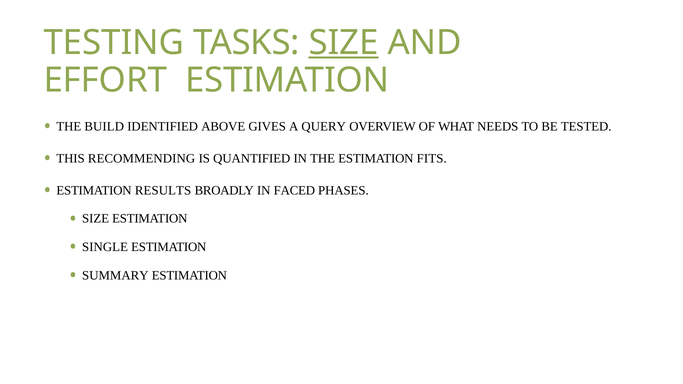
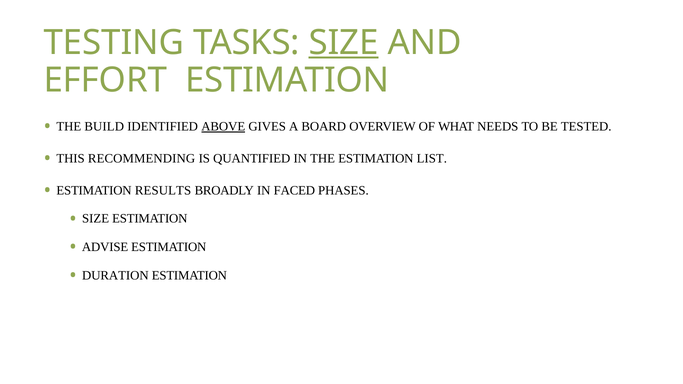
ABOVE underline: none -> present
QUERY: QUERY -> BOARD
FITS: FITS -> LIST
SINGLE: SINGLE -> ADVISE
SUMMARY: SUMMARY -> DURATION
